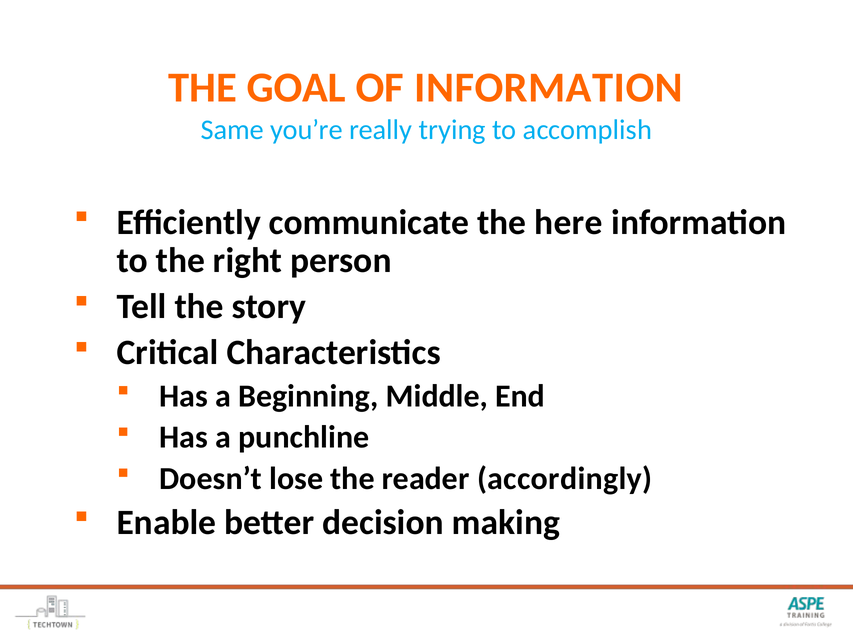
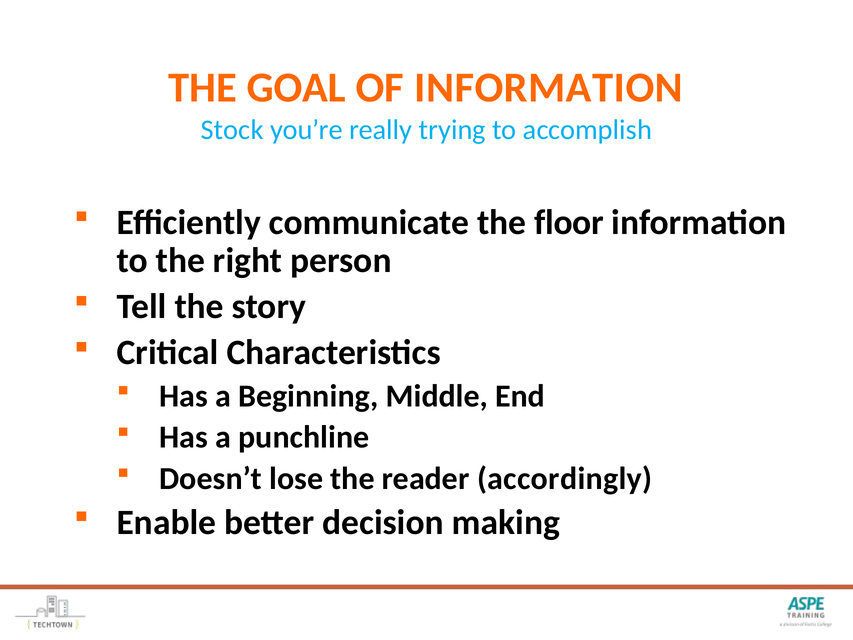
Same: Same -> Stock
here: here -> floor
